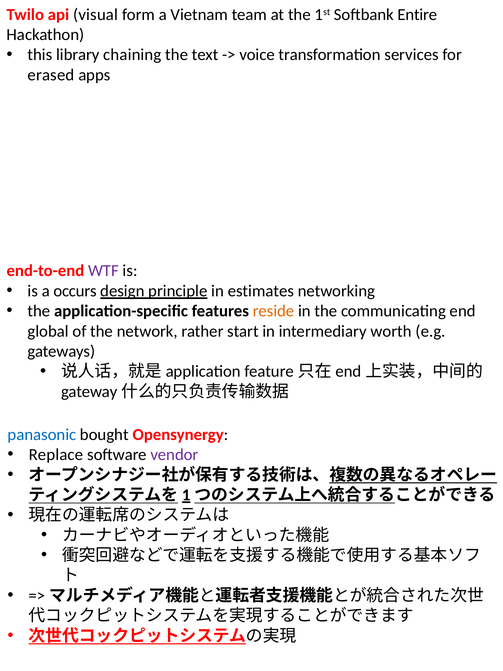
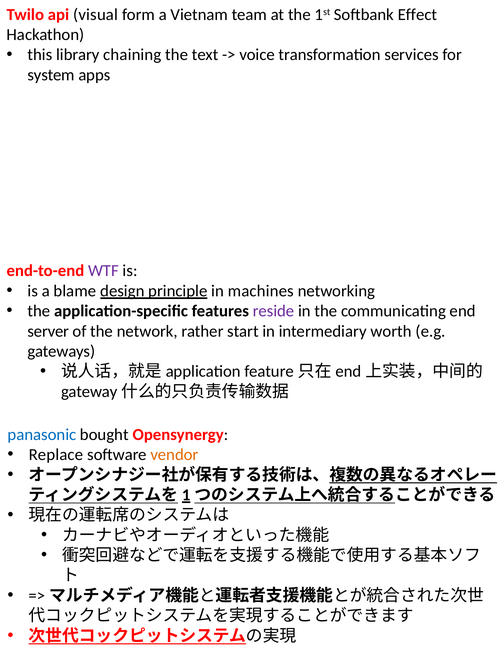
Entire: Entire -> Effect
erased: erased -> system
occurs: occurs -> blame
estimates: estimates -> machines
reside colour: orange -> purple
global: global -> server
vendor colour: purple -> orange
